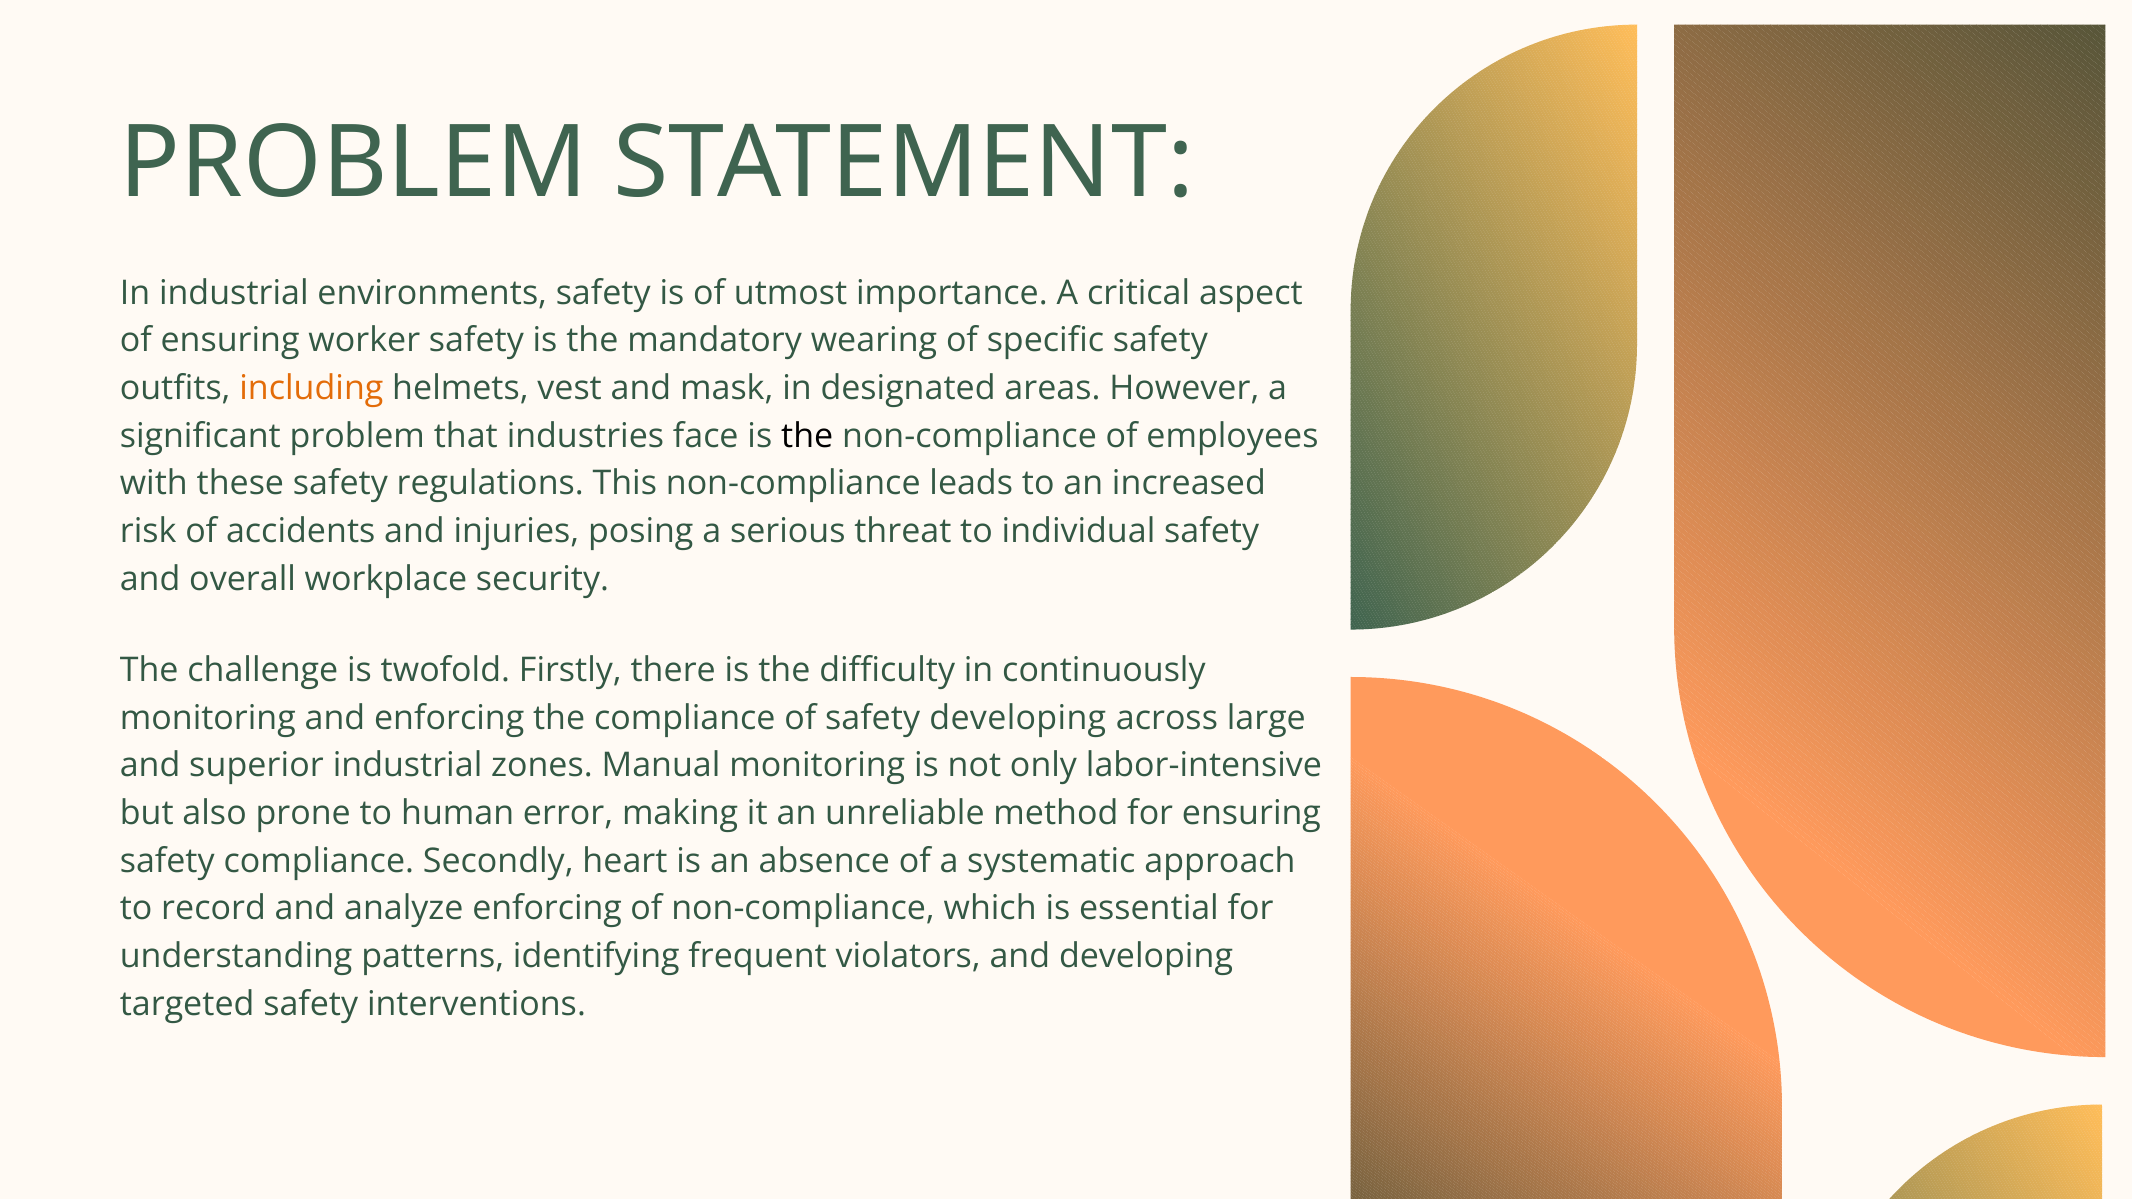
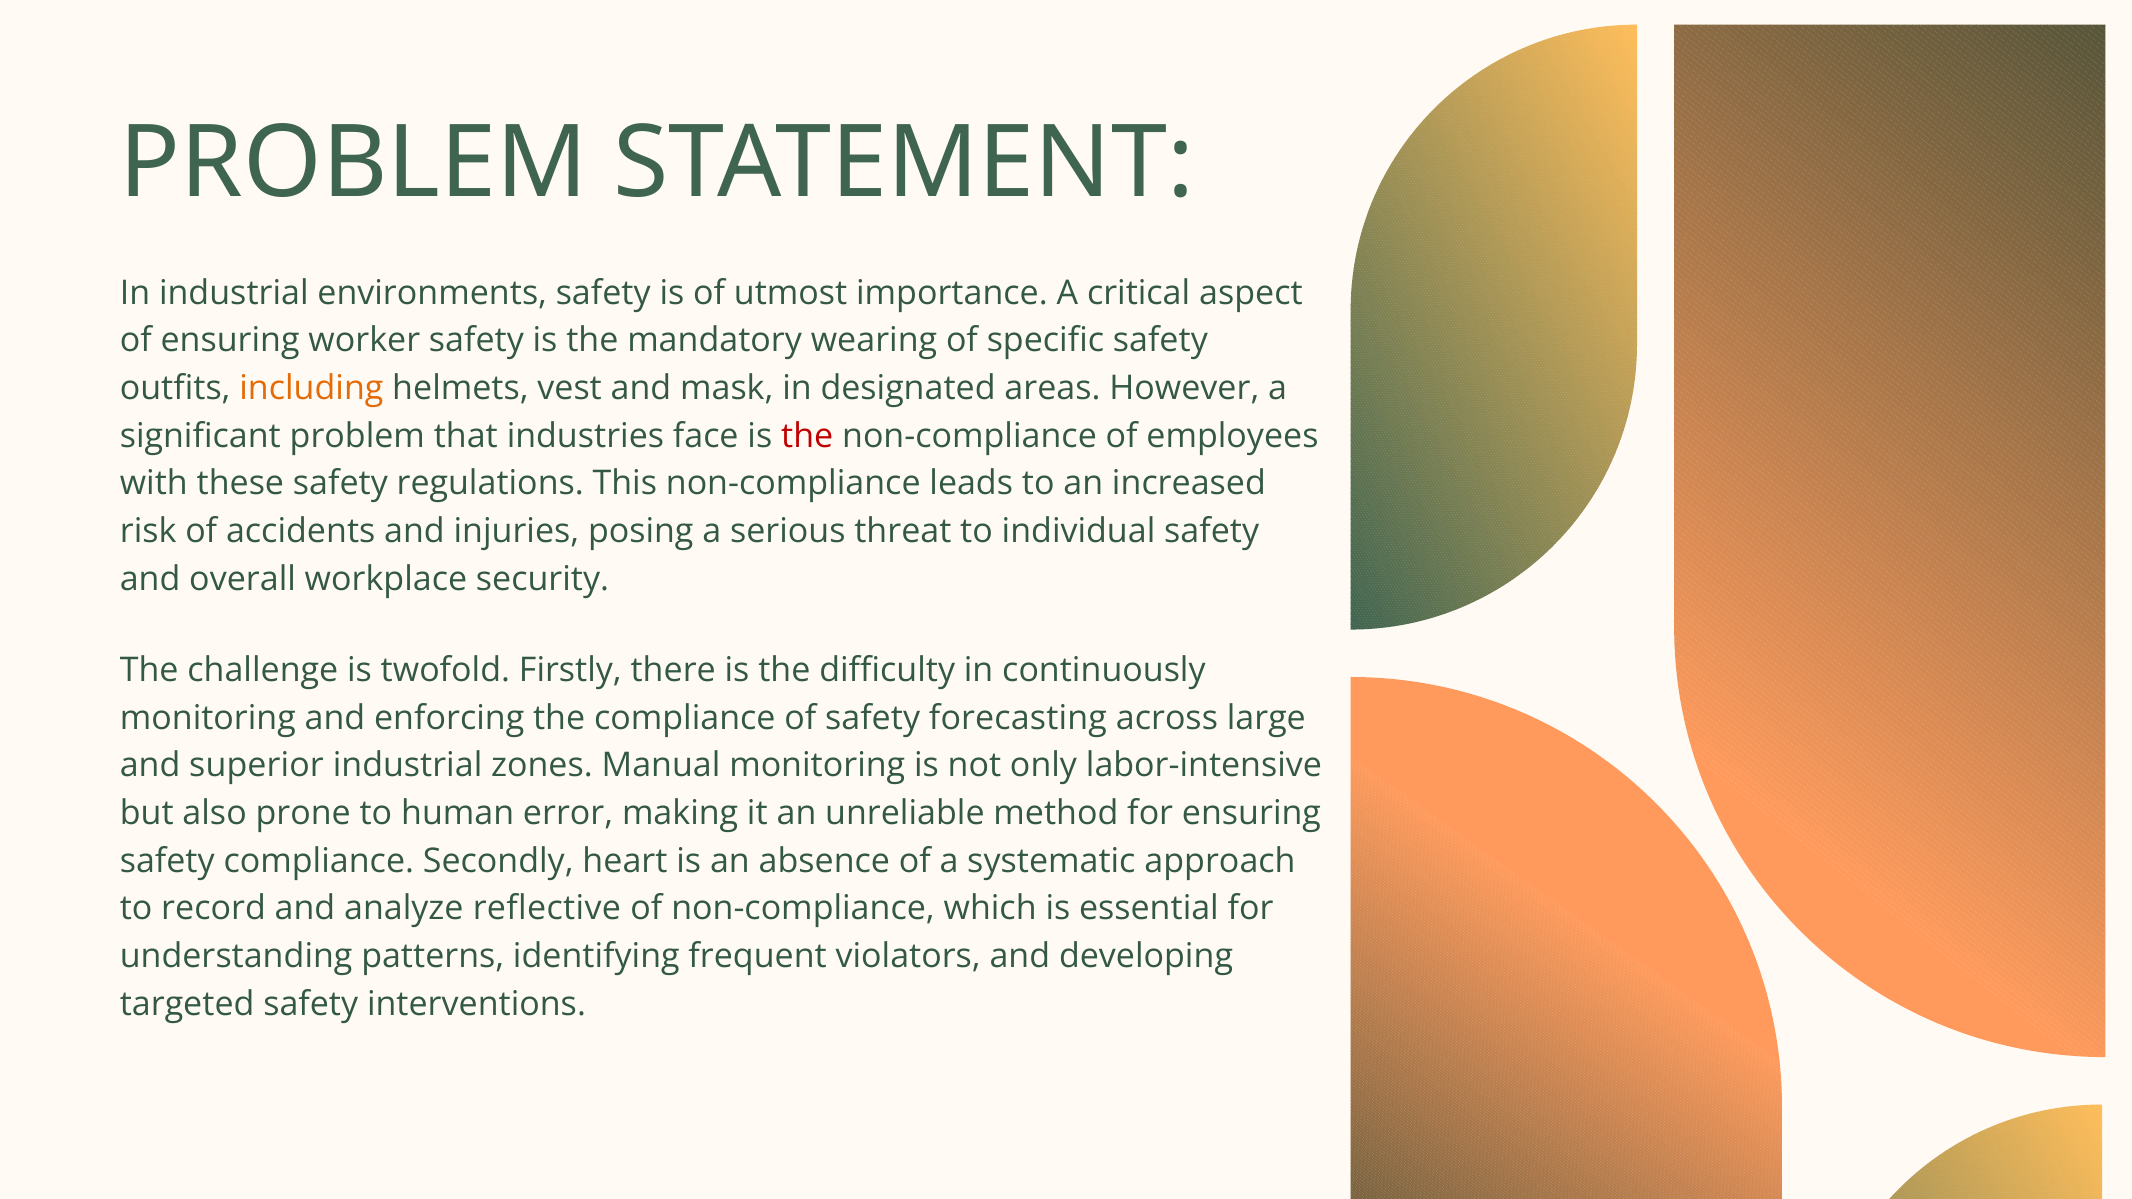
the at (807, 436) colour: black -> red
safety developing: developing -> forecasting
analyze enforcing: enforcing -> reflective
